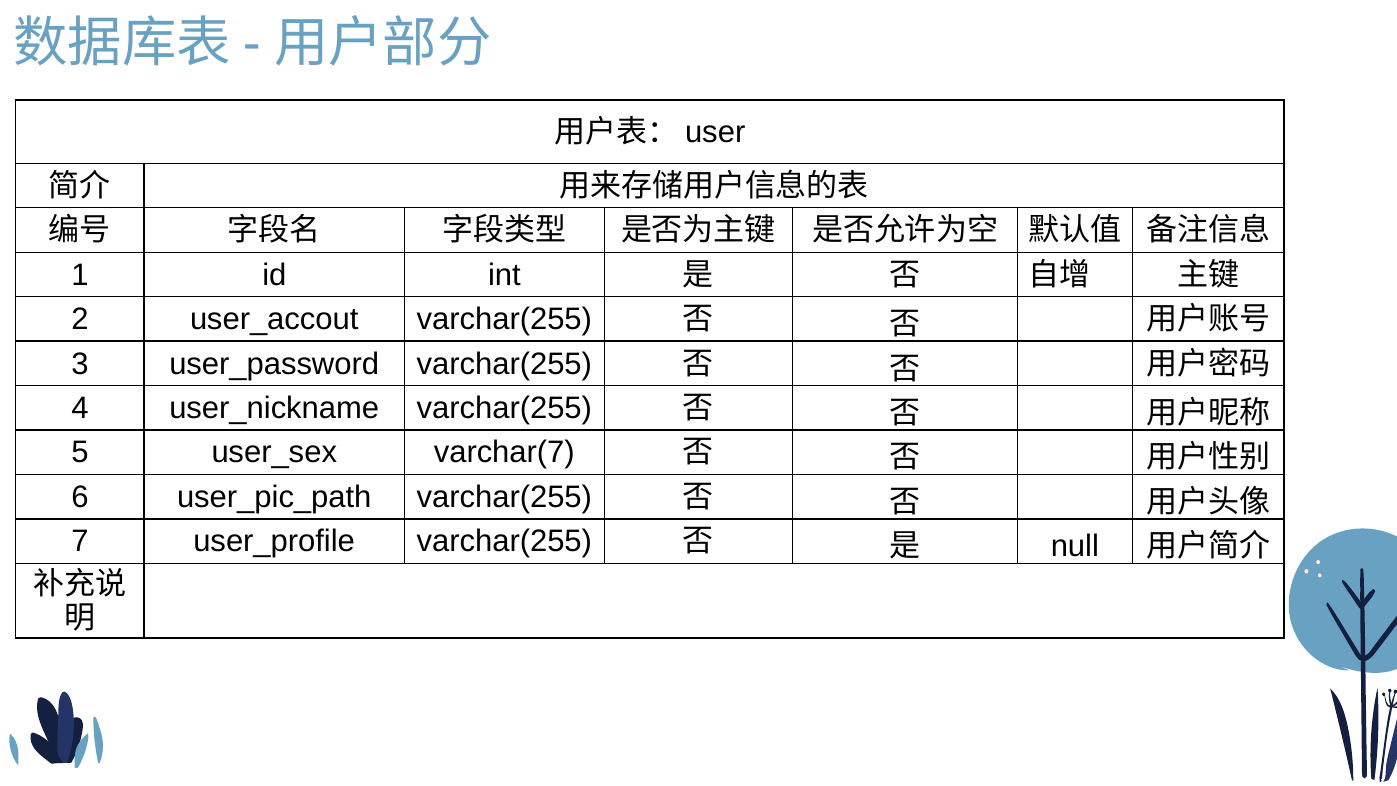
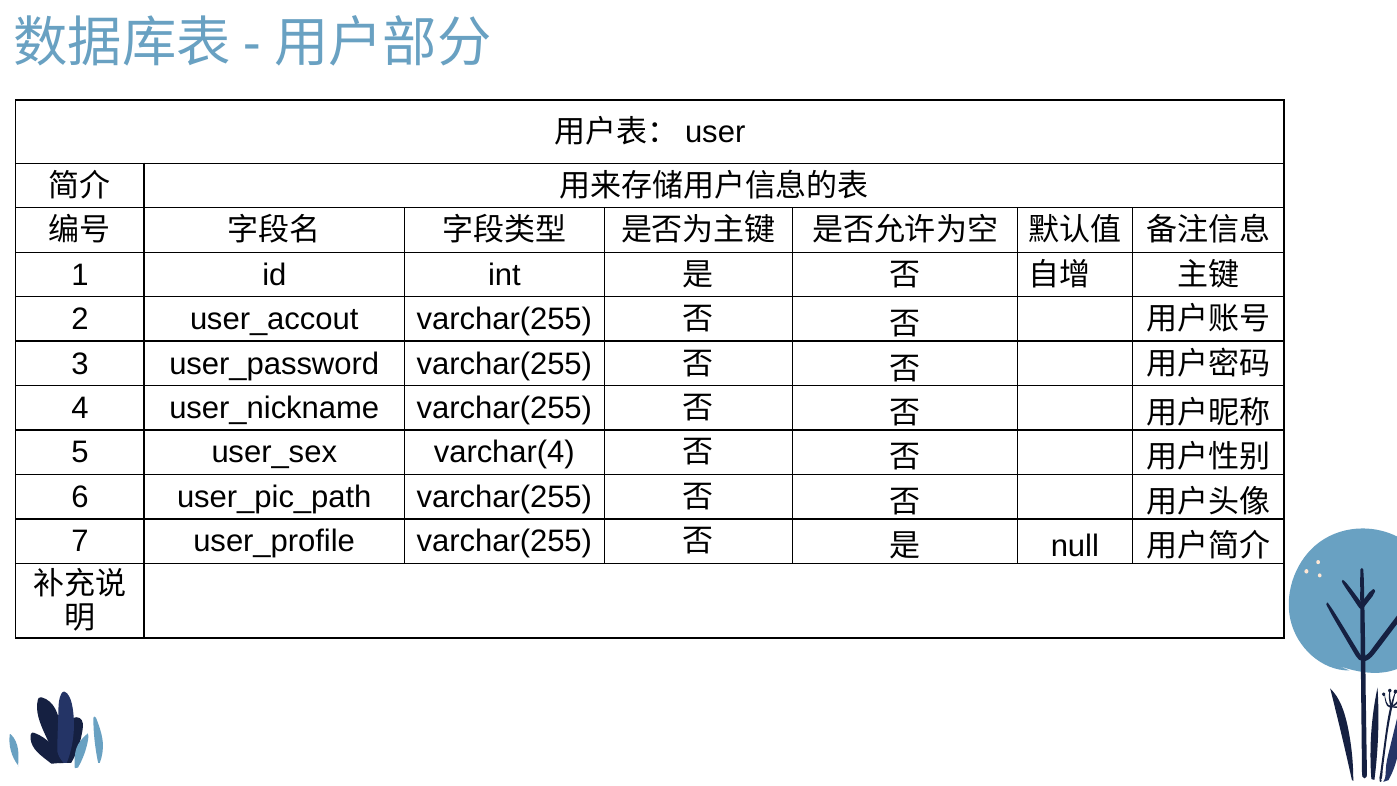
varchar(7: varchar(7 -> varchar(4
